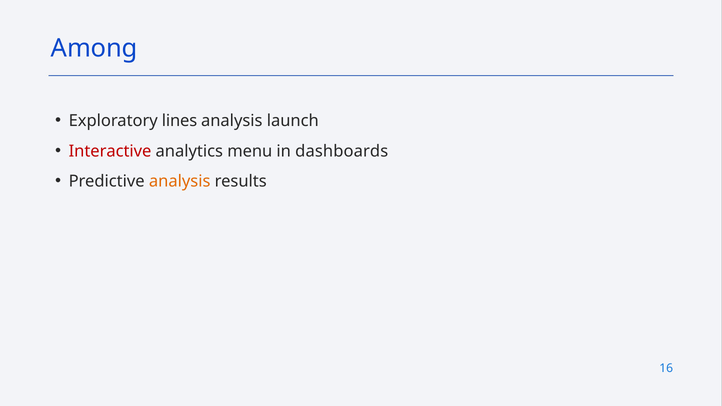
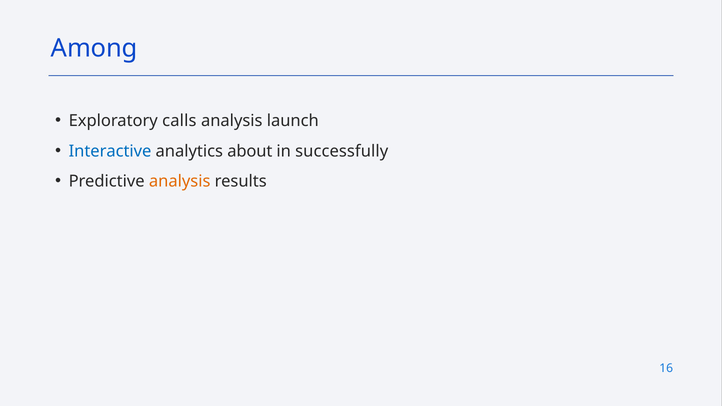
lines: lines -> calls
Interactive colour: red -> blue
menu: menu -> about
dashboards: dashboards -> successfully
